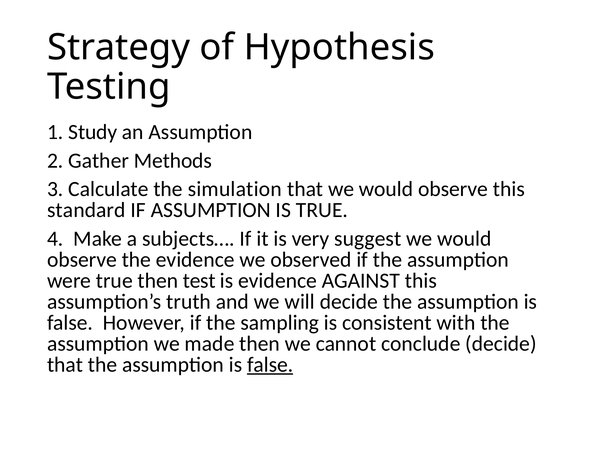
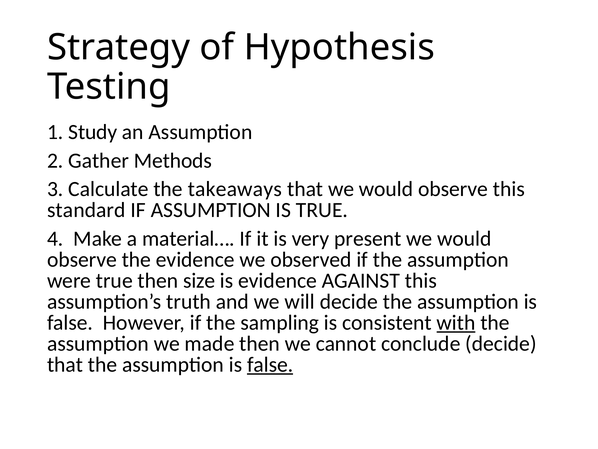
simulation: simulation -> takeaways
subjects…: subjects… -> material…
suggest: suggest -> present
test: test -> size
with underline: none -> present
